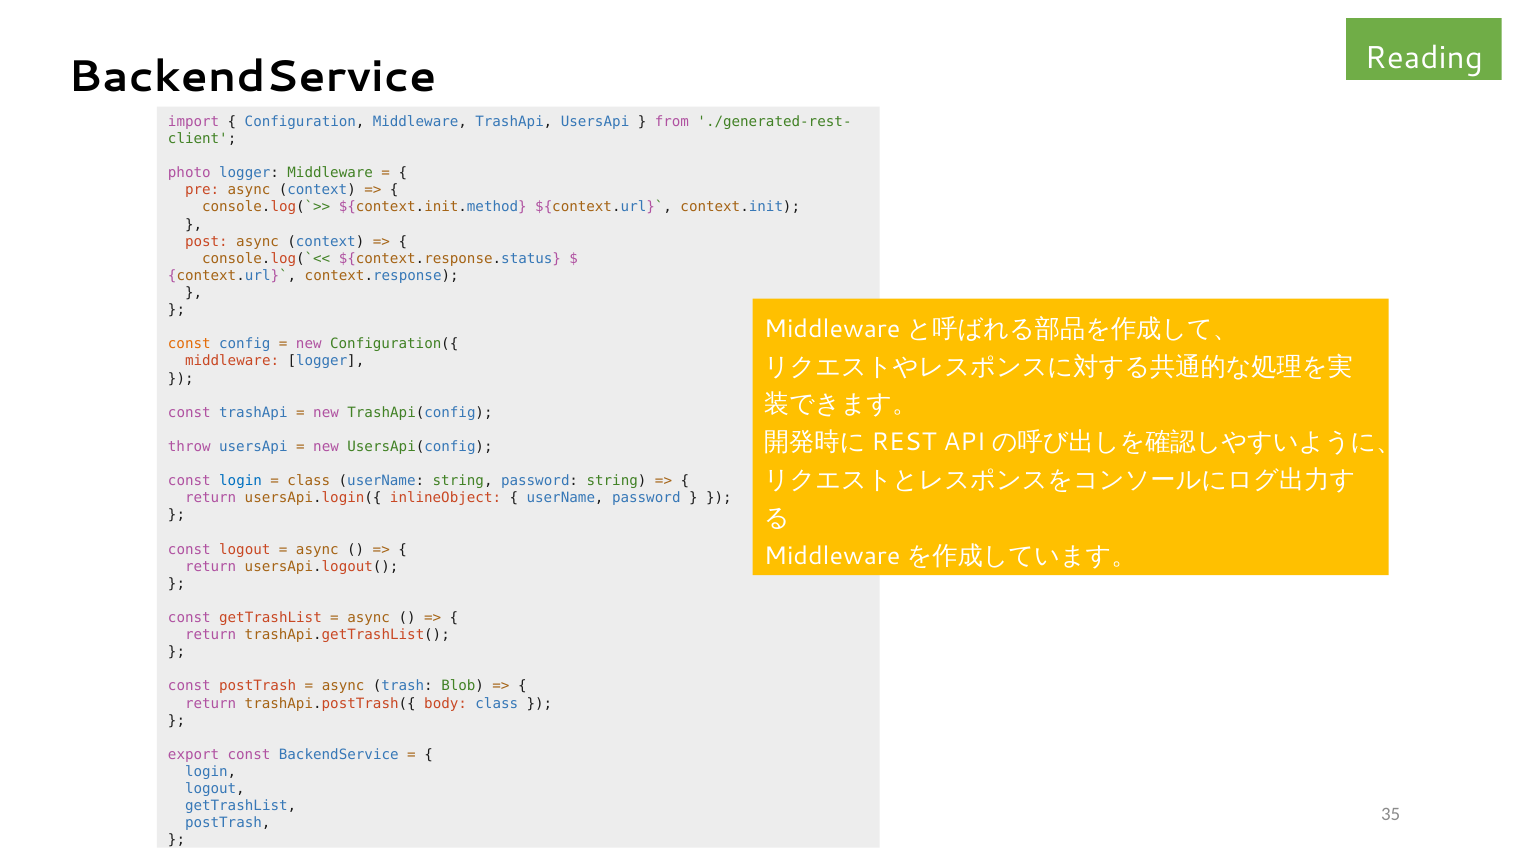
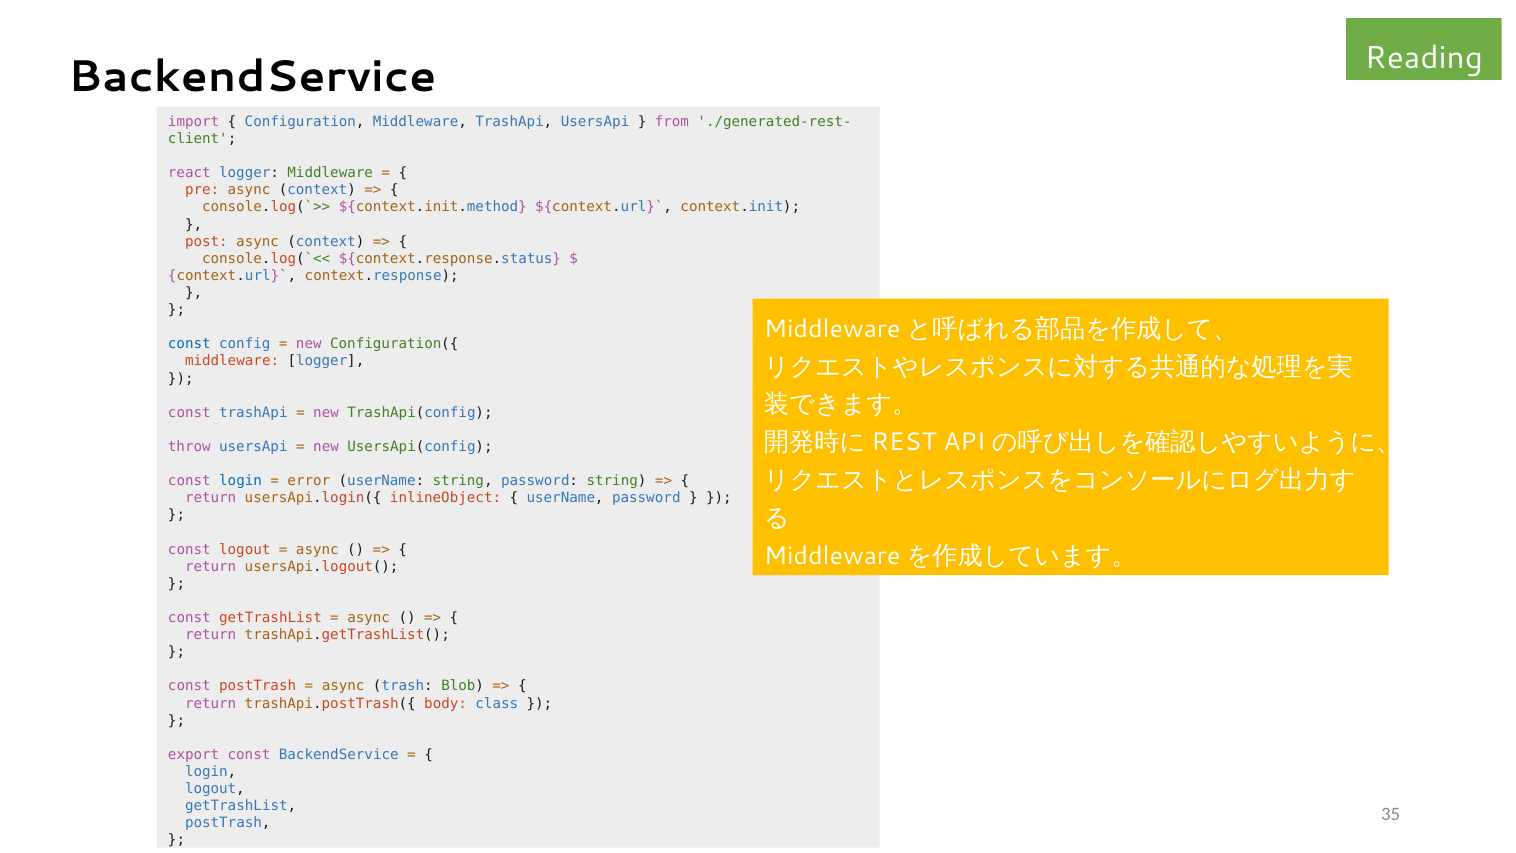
photo: photo -> react
const at (189, 344) colour: orange -> blue
class at (309, 481): class -> error
